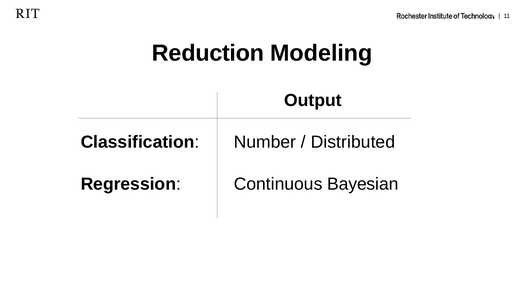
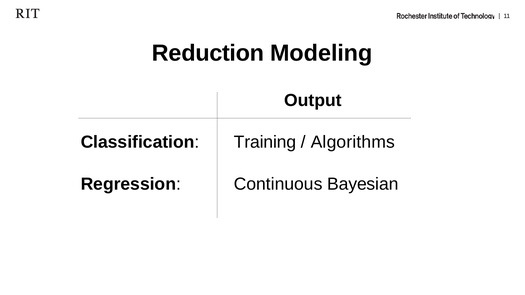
Number: Number -> Training
Distributed: Distributed -> Algorithms
